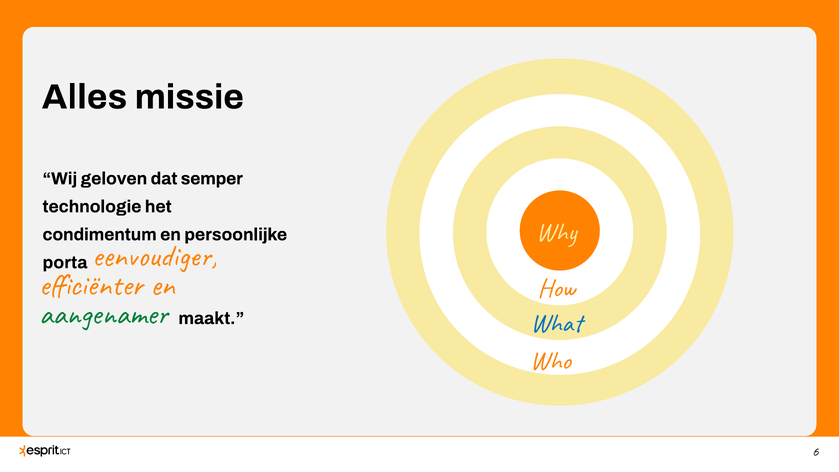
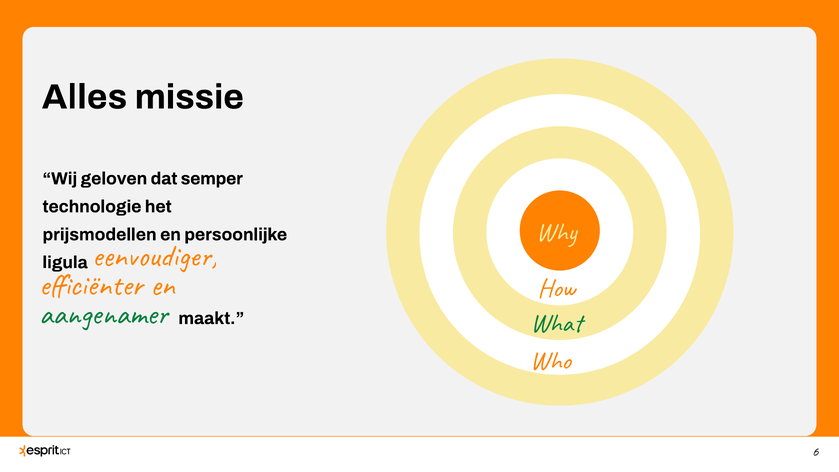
condimentum: condimentum -> prijsmodellen
porta: porta -> ligula
What colour: blue -> green
